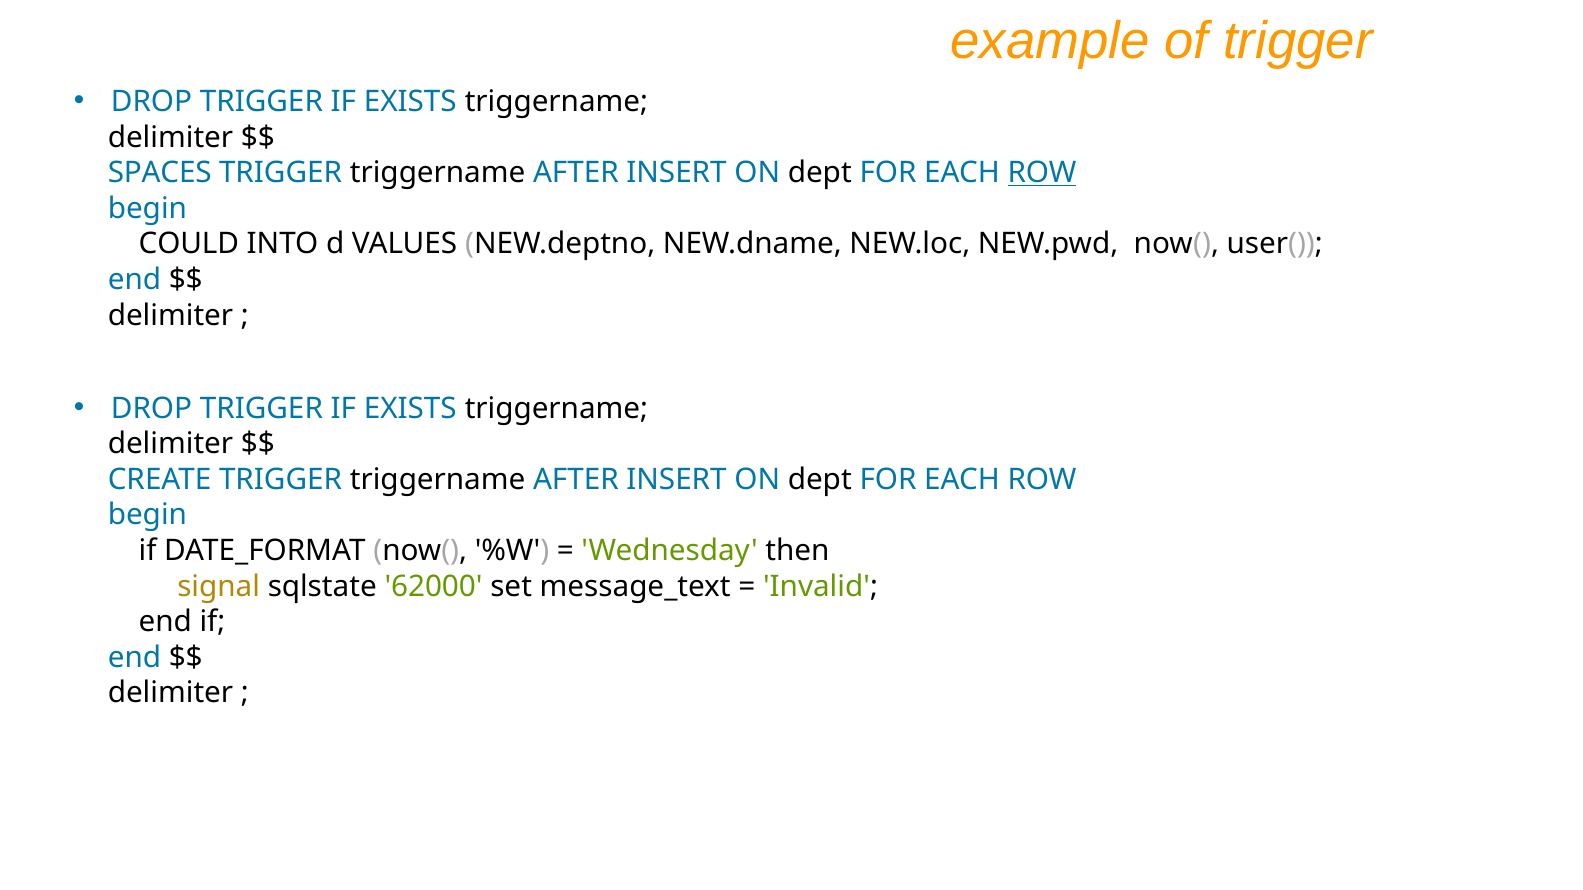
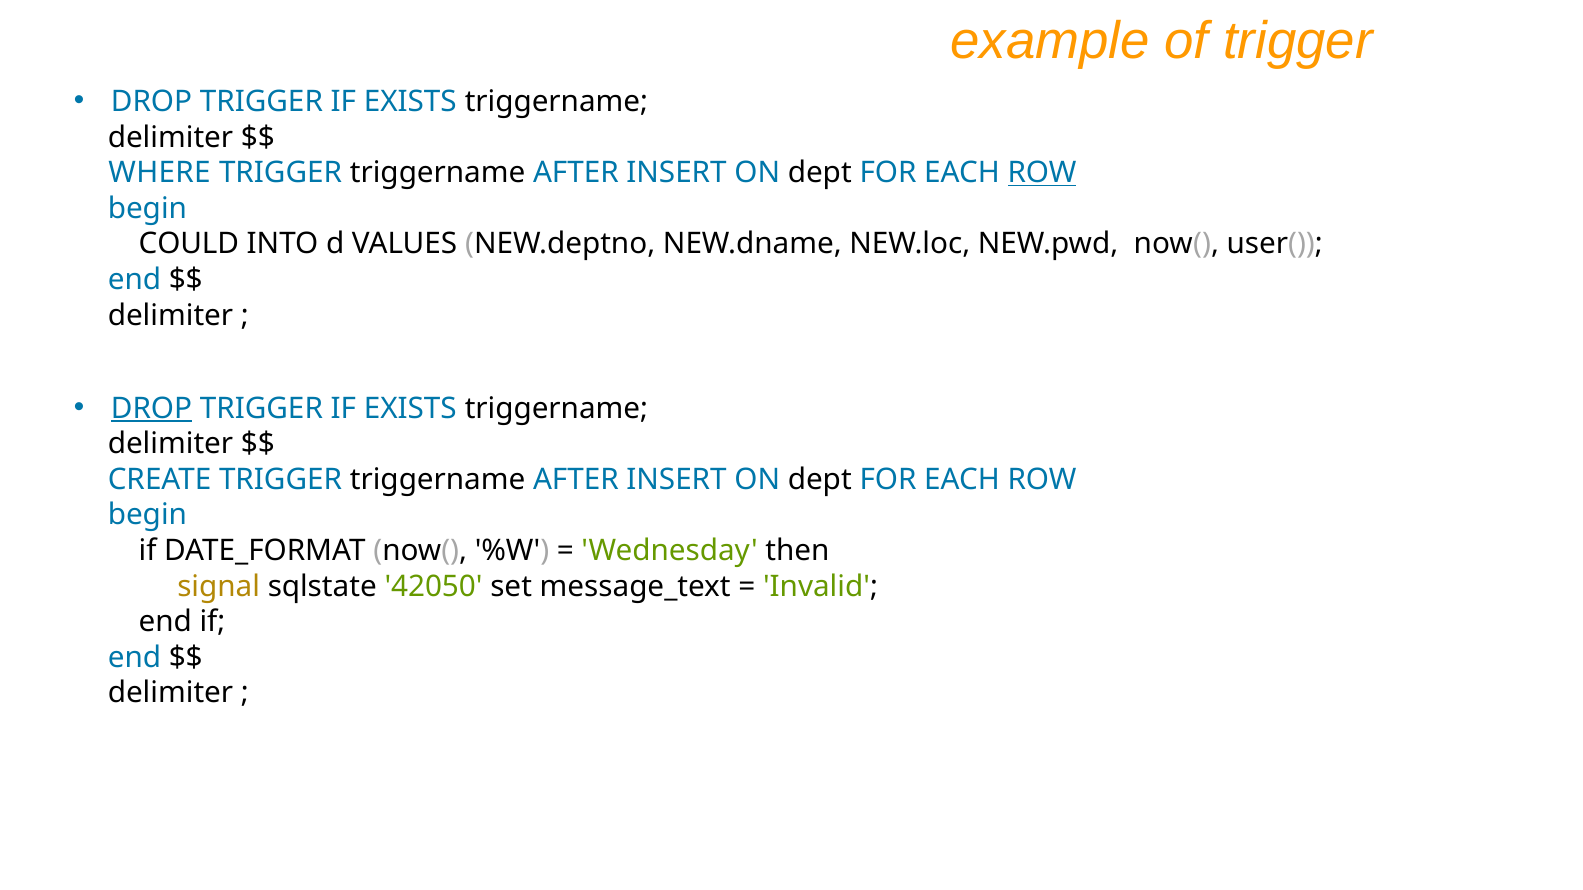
SPACES: SPACES -> WHERE
DROP at (152, 409) underline: none -> present
62000: 62000 -> 42050
